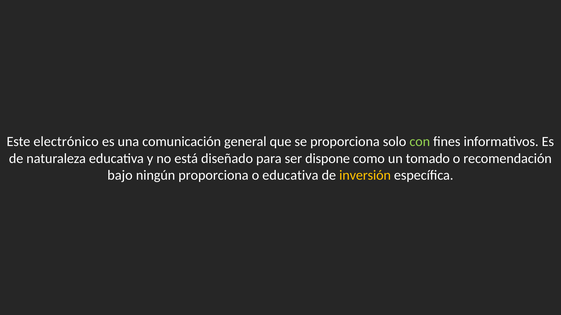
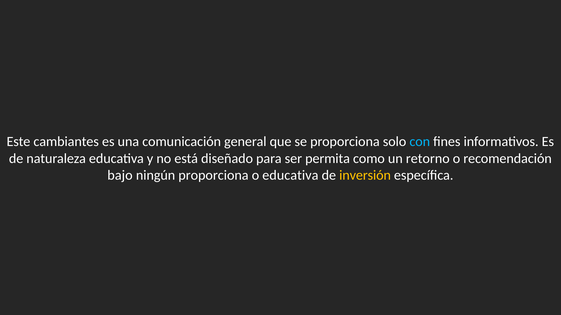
electrónico: electrónico -> cambiantes
con colour: light green -> light blue
dispone: dispone -> permita
tomado: tomado -> retorno
